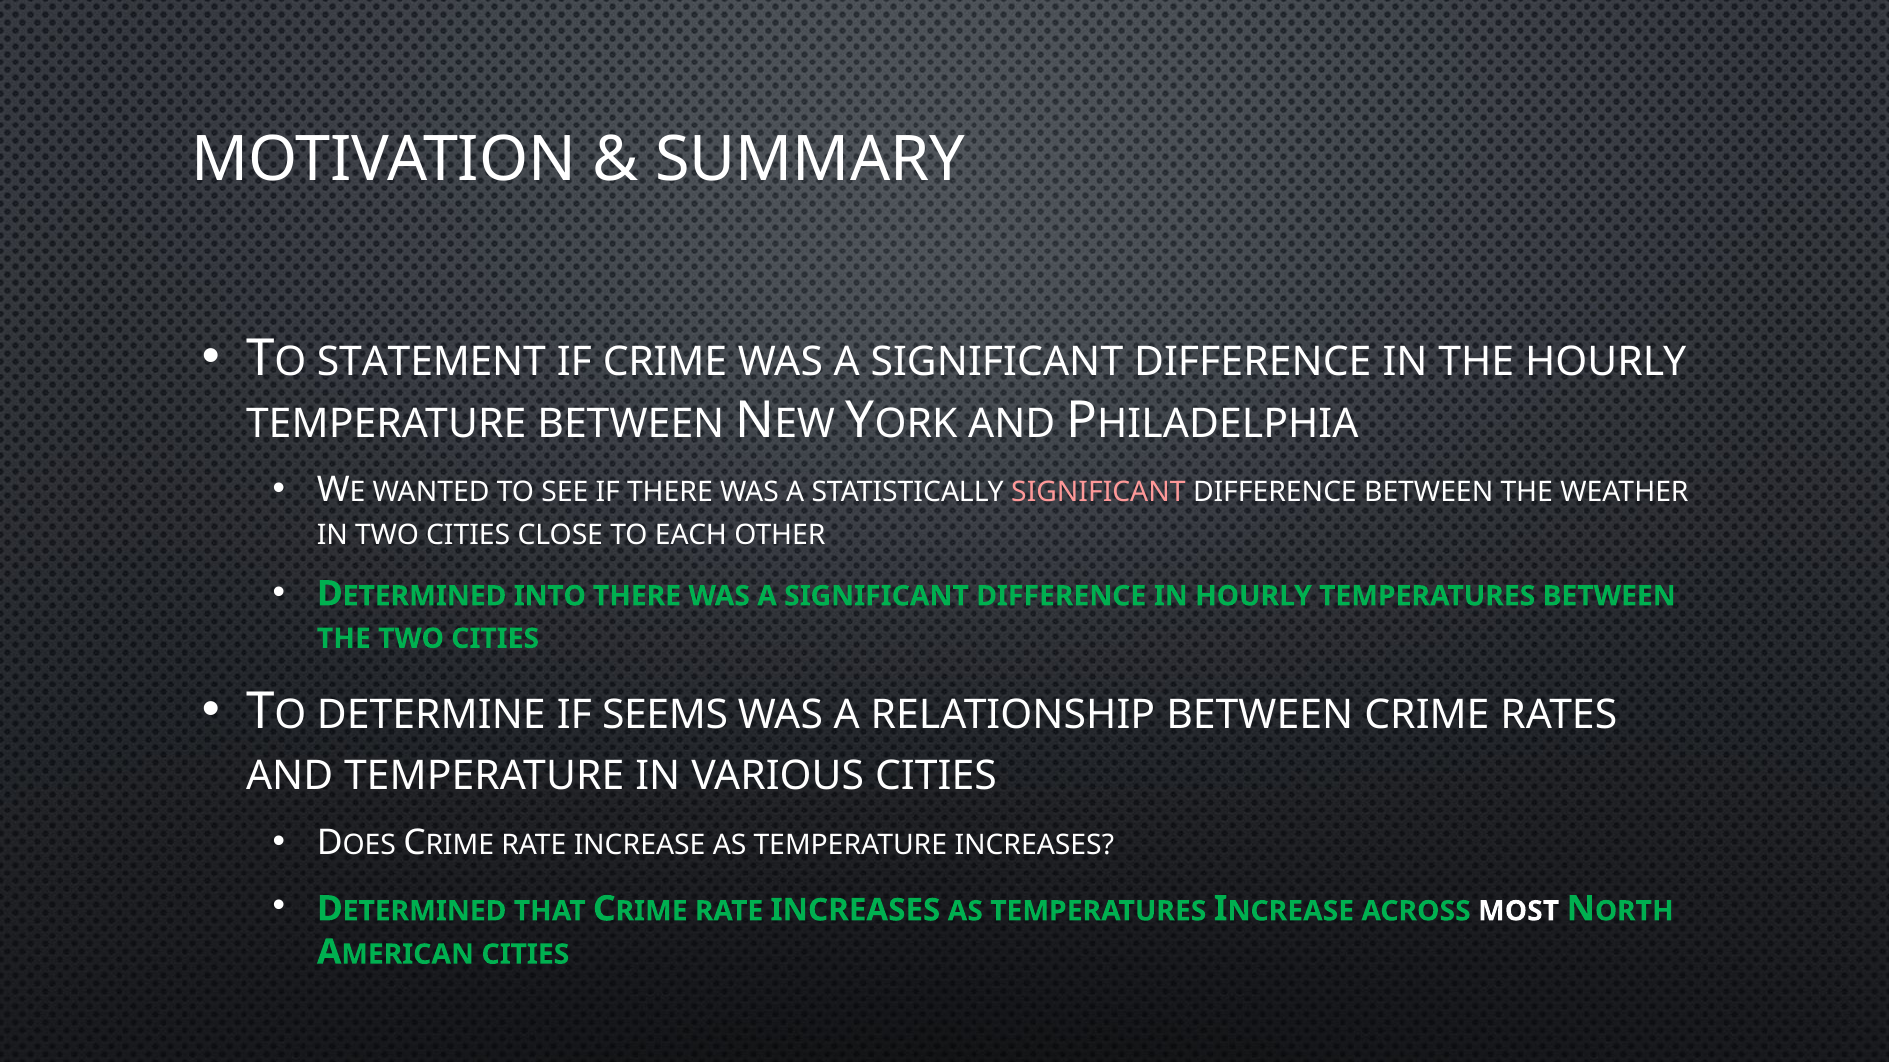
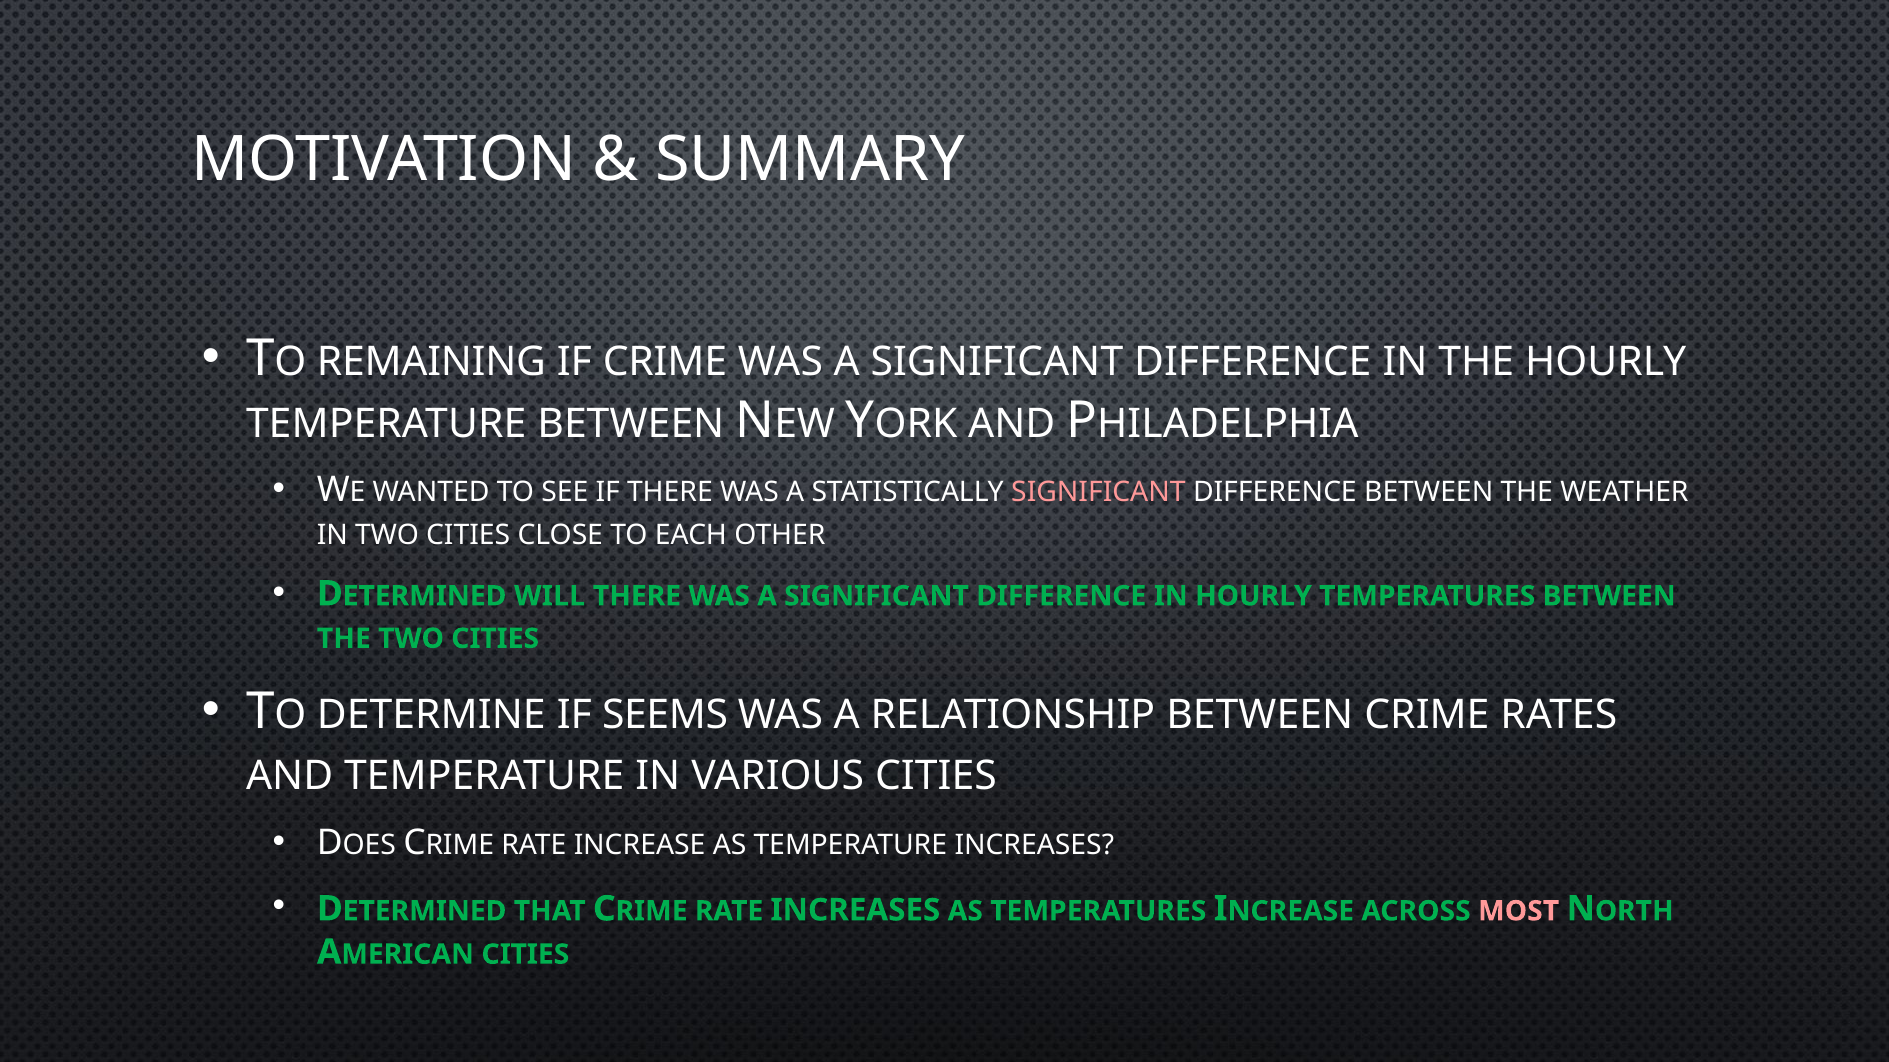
STATEMENT: STATEMENT -> REMAINING
INTO: INTO -> WILL
MOST colour: white -> pink
